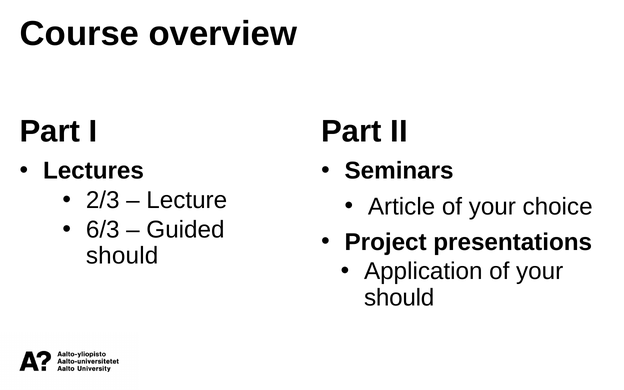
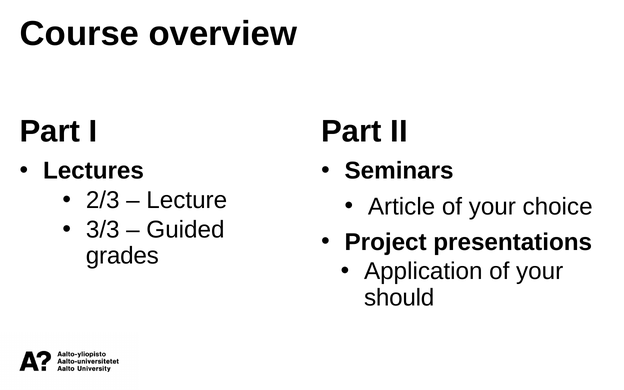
6/3: 6/3 -> 3/3
should at (122, 256): should -> grades
